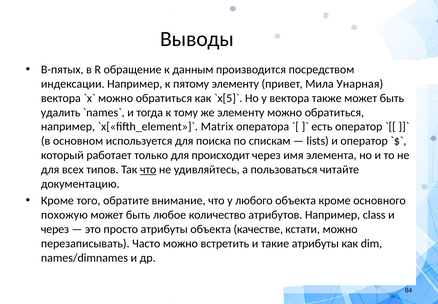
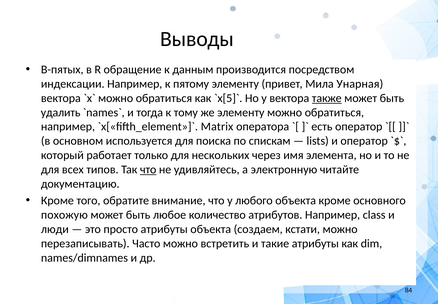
также underline: none -> present
происходит: происходит -> нескольких
пользоваться: пользоваться -> электронную
через at (55, 229): через -> люди
качестве: качестве -> создаем
